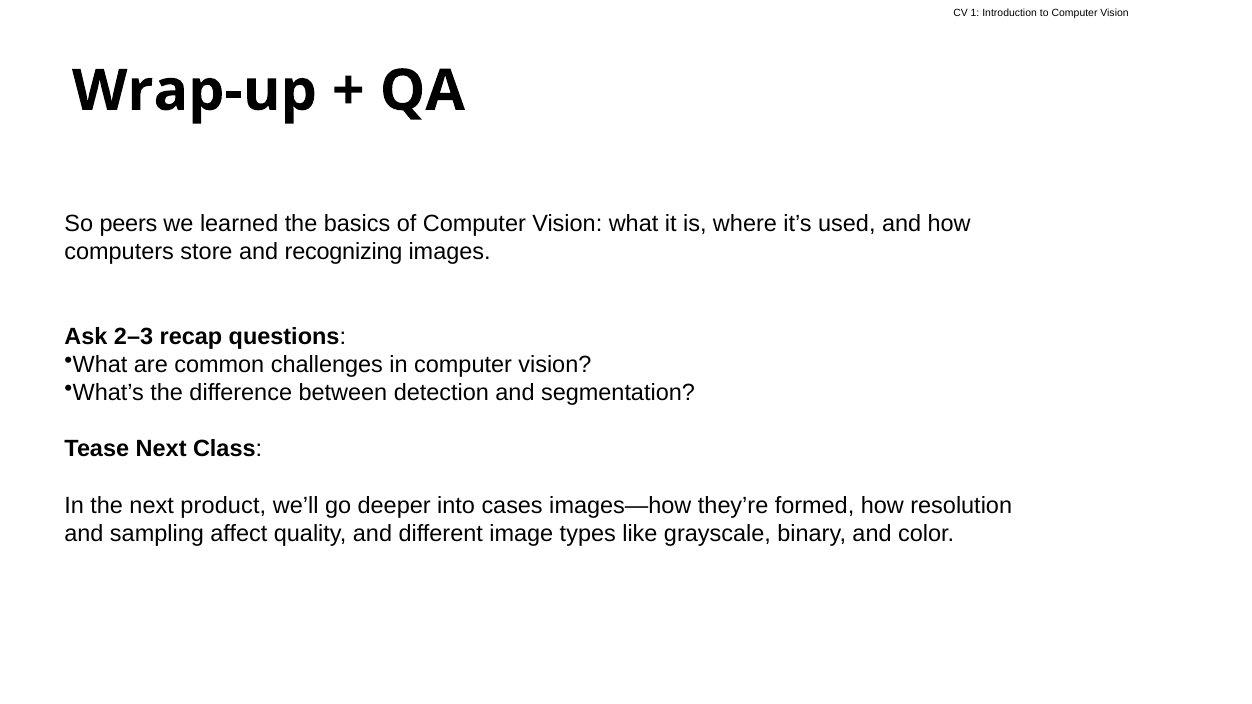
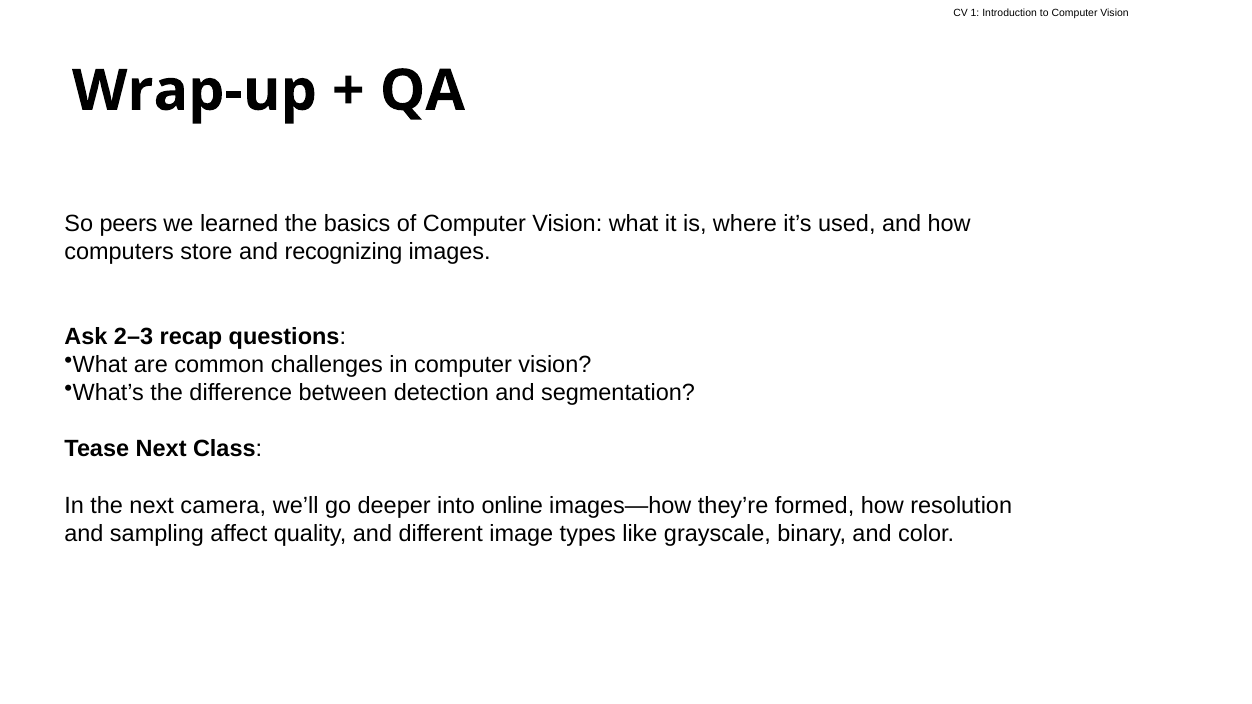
product: product -> camera
cases: cases -> online
